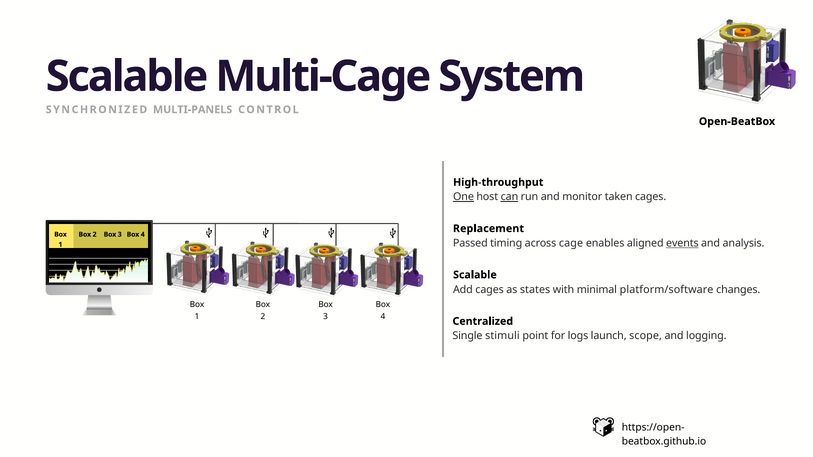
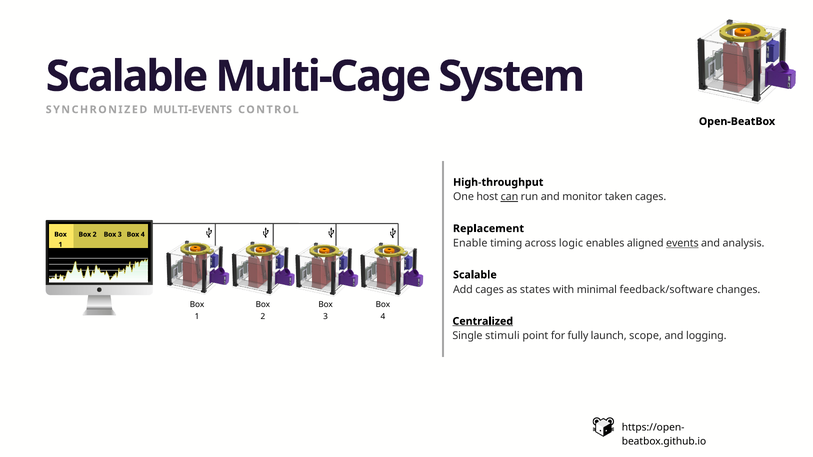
MULTI-PANELS: MULTI-PANELS -> MULTI-EVENTS
One underline: present -> none
Passed: Passed -> Enable
cage: cage -> logic
platform/software: platform/software -> feedback/software
Centralized underline: none -> present
logs: logs -> fully
